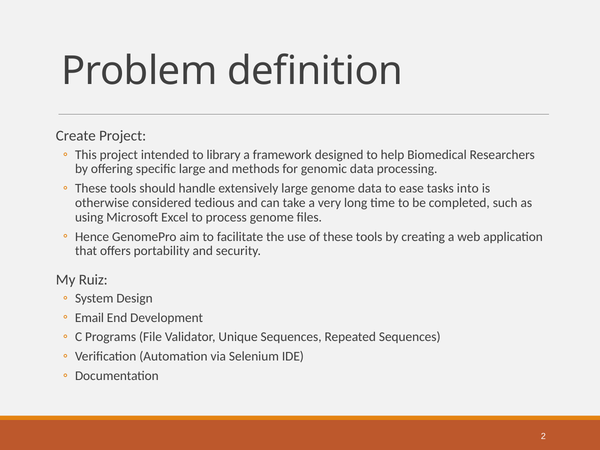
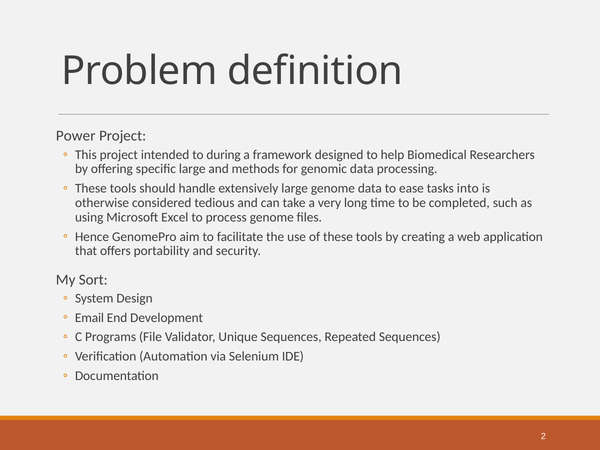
Create: Create -> Power
library: library -> during
Ruiz: Ruiz -> Sort
